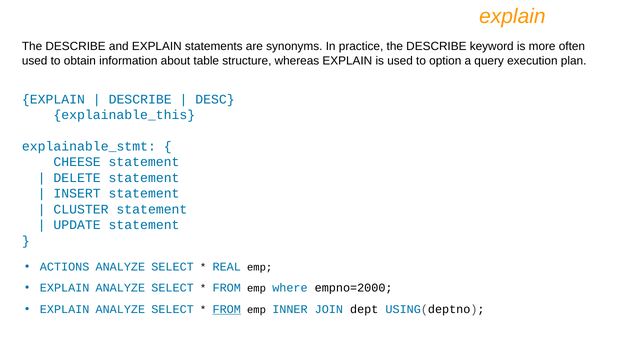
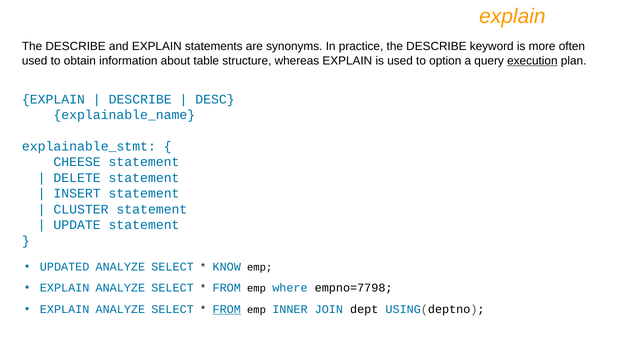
execution underline: none -> present
explainable_this: explainable_this -> explainable_name
ACTIONS: ACTIONS -> UPDATED
REAL: REAL -> KNOW
empno=2000: empno=2000 -> empno=7798
